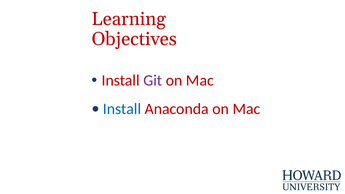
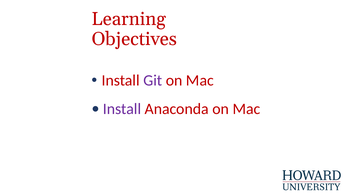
Install at (122, 109) colour: blue -> purple
